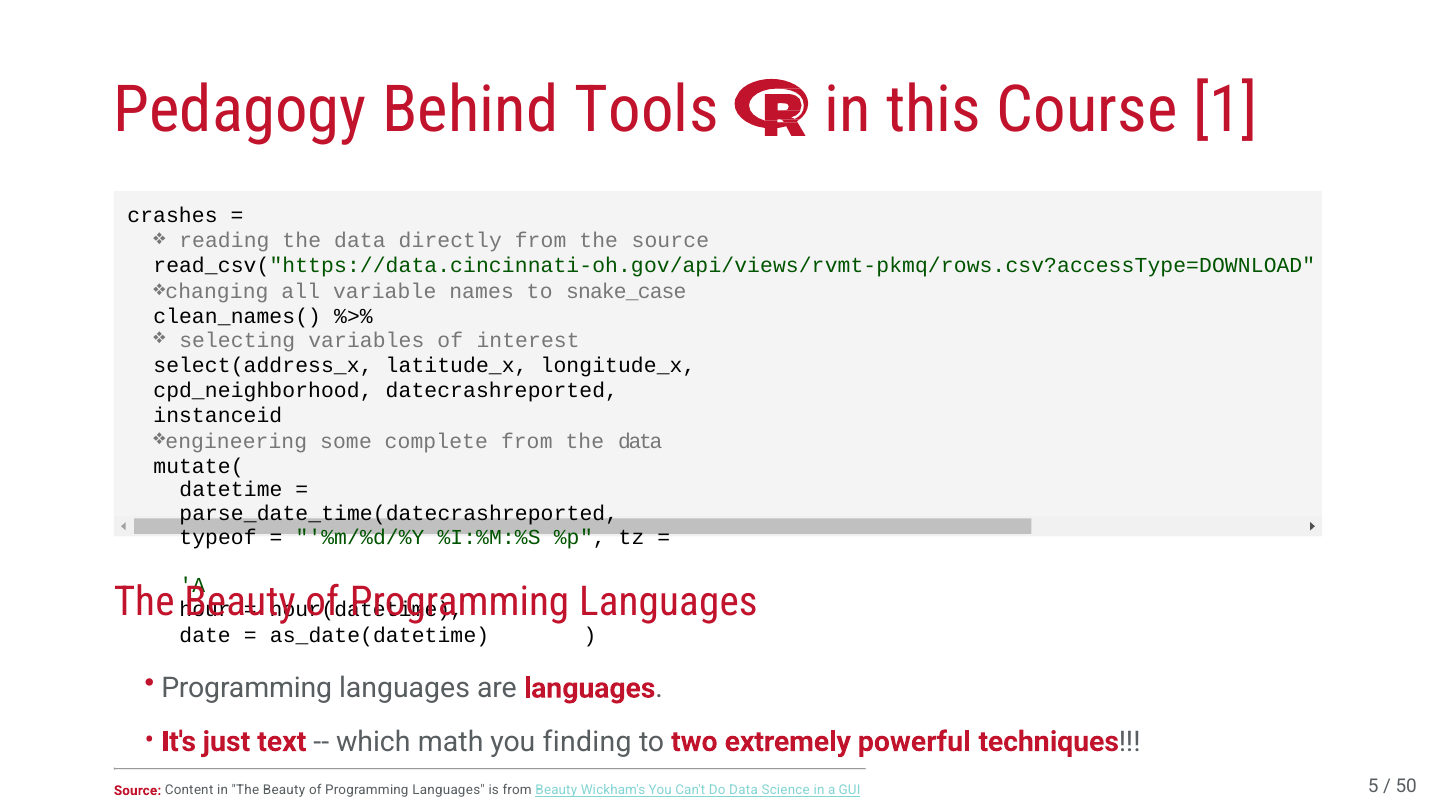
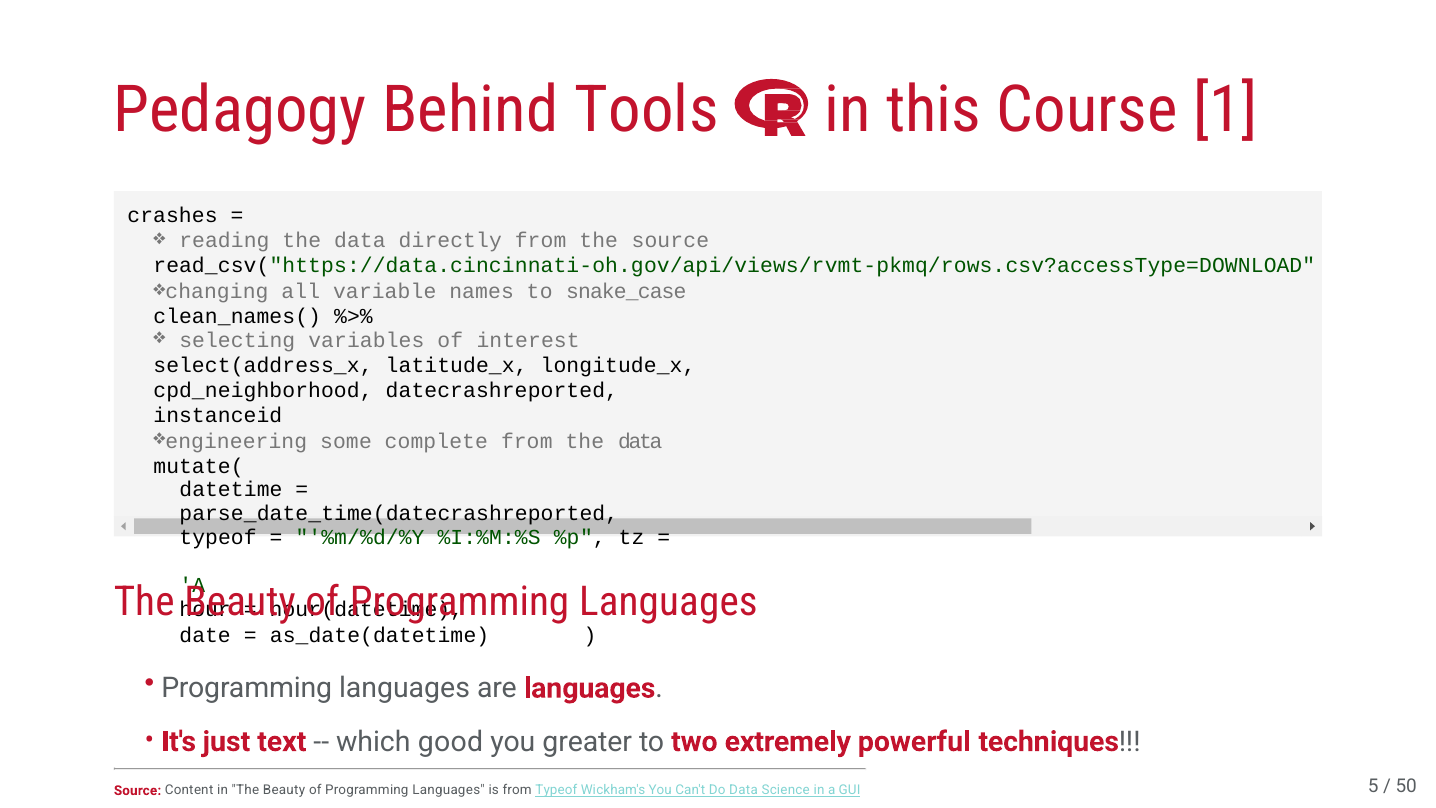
math: math -> good
finding: finding -> greater
from Beauty: Beauty -> Typeof
